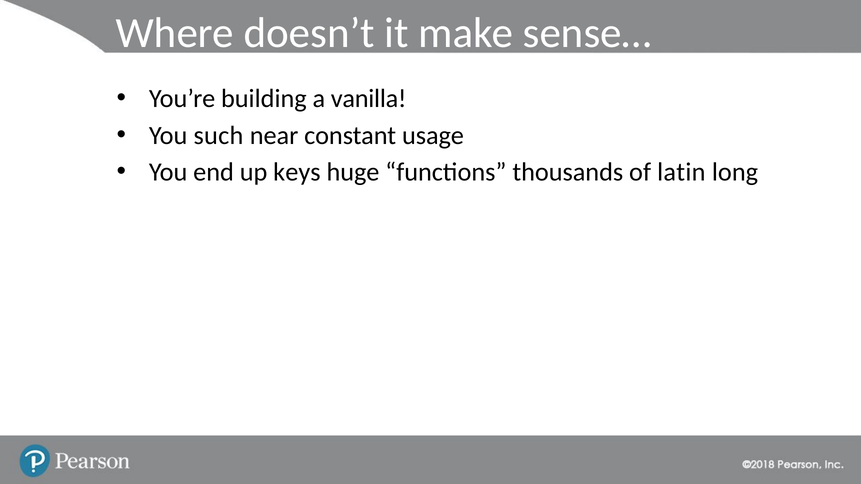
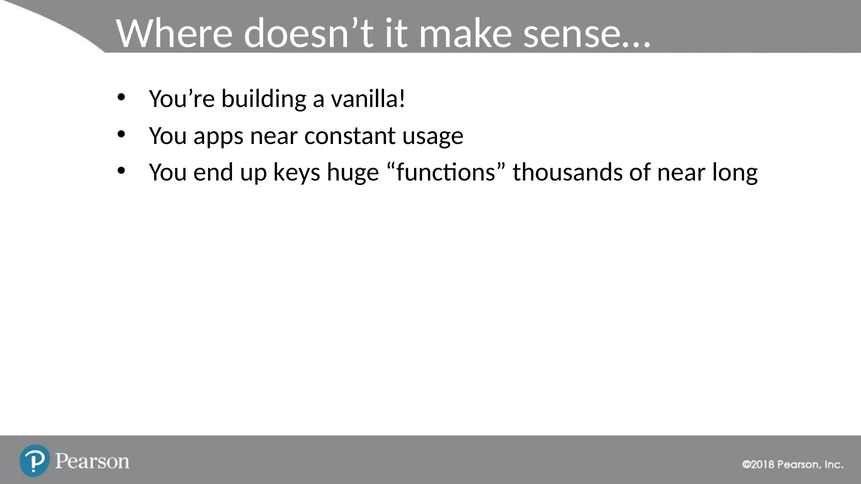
such: such -> apps
of latin: latin -> near
